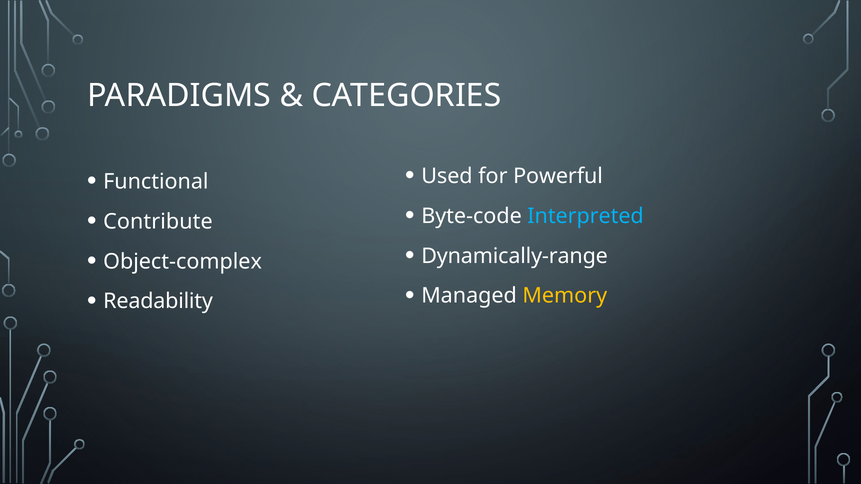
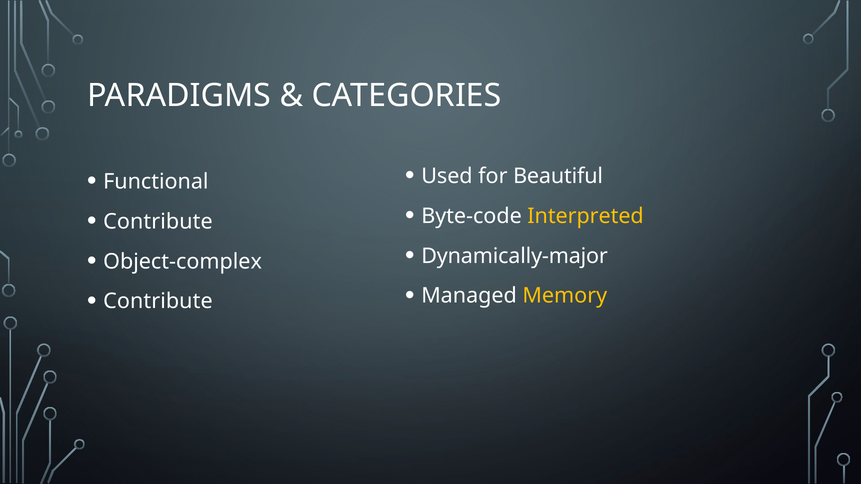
Powerful: Powerful -> Beautiful
Interpreted colour: light blue -> yellow
Dynamically-range: Dynamically-range -> Dynamically-major
Readability at (158, 302): Readability -> Contribute
